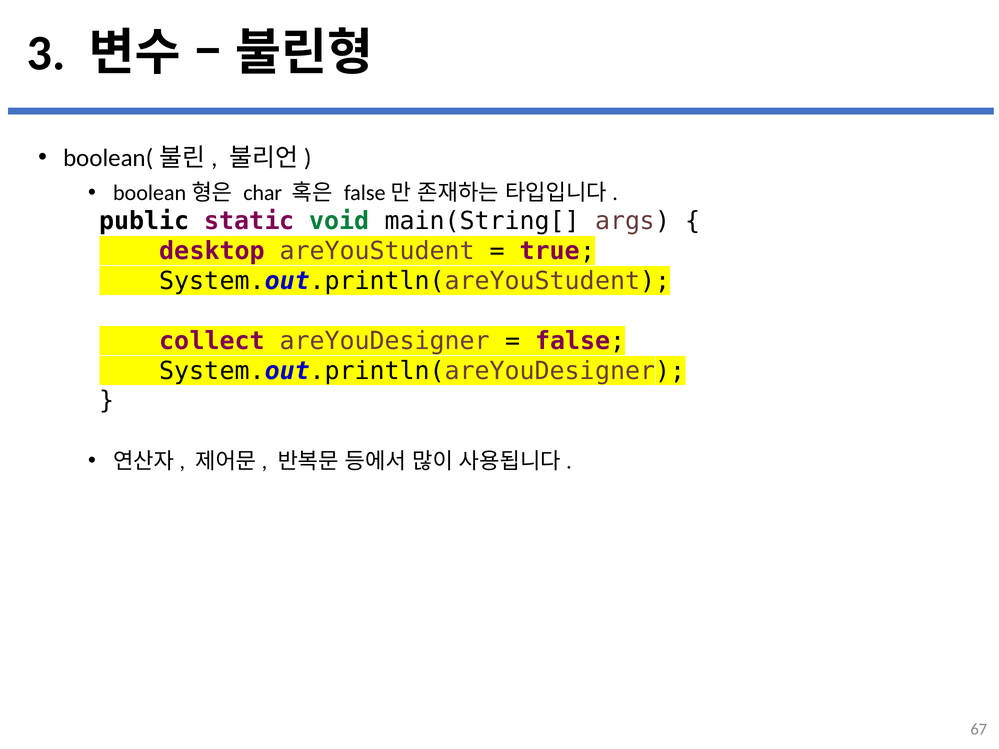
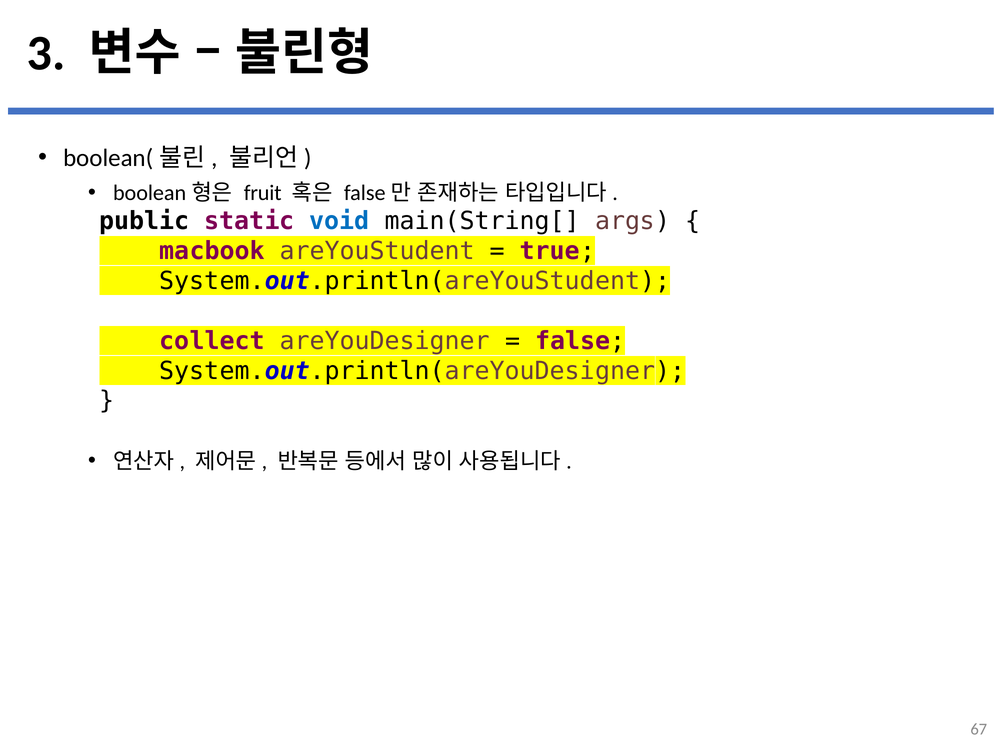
char: char -> fruit
void colour: green -> blue
desktop: desktop -> macbook
